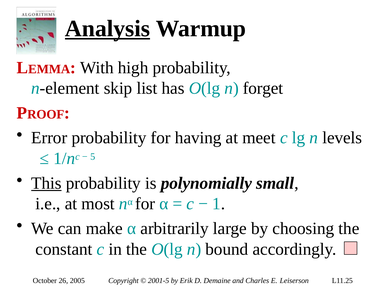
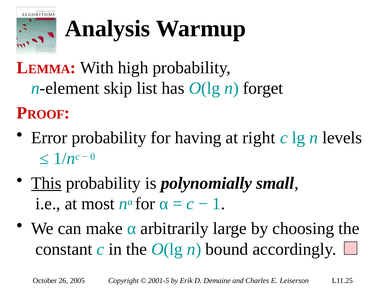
Analysis underline: present -> none
meet: meet -> right
5: 5 -> 0
